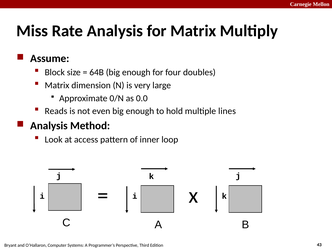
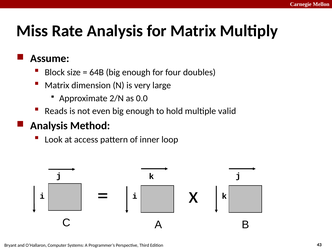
0/N: 0/N -> 2/N
lines: lines -> valid
